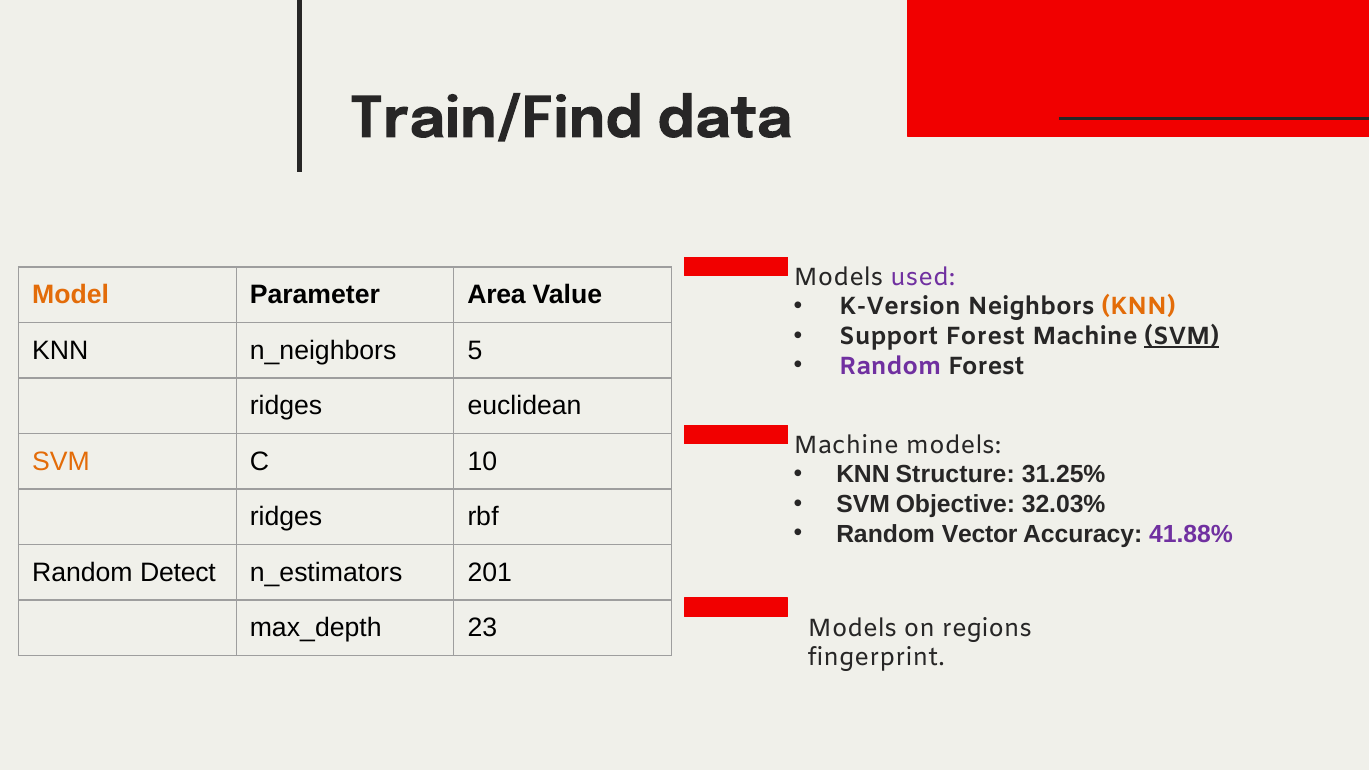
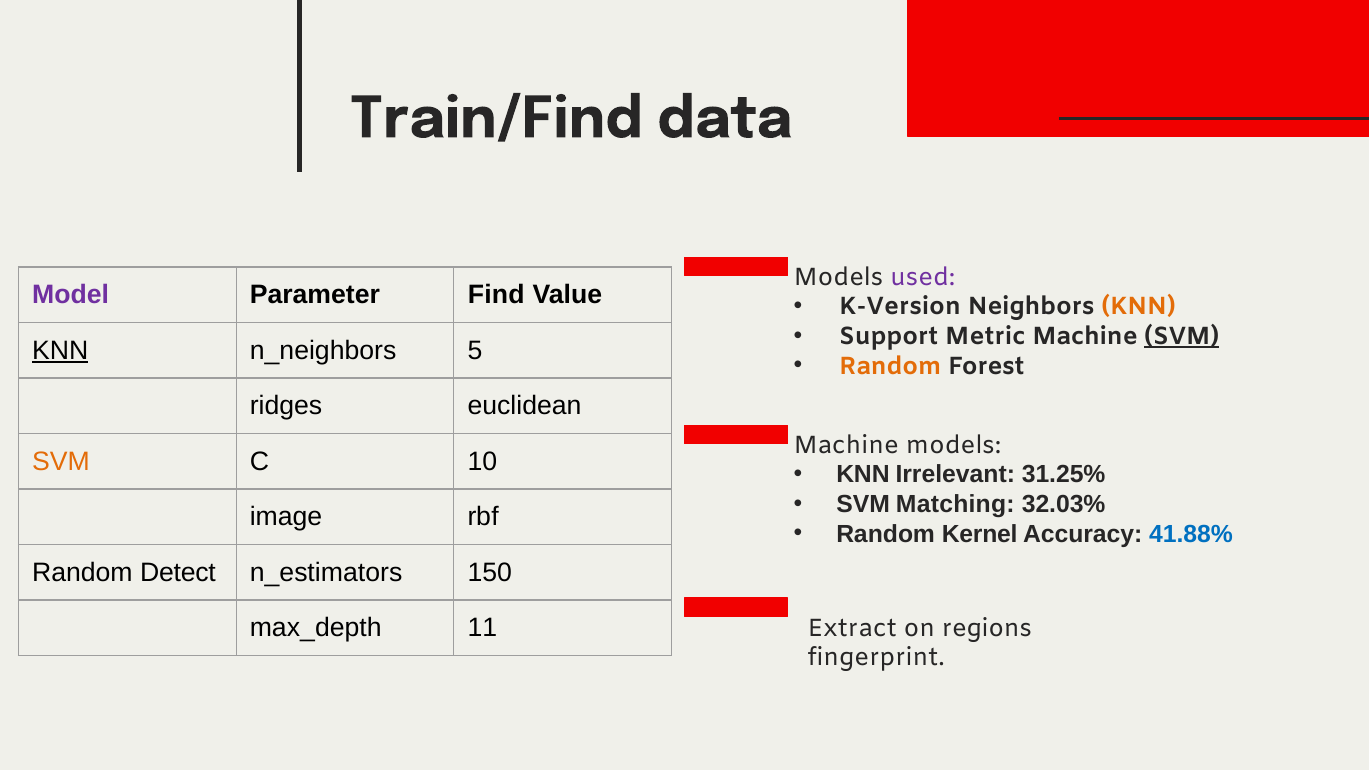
Model colour: orange -> purple
Area: Area -> Find
Support Forest: Forest -> Metric
KNN at (60, 351) underline: none -> present
Random at (890, 366) colour: purple -> orange
Structure: Structure -> Irrelevant
Objective: Objective -> Matching
ridges at (286, 517): ridges -> image
Vector: Vector -> Kernel
41.88% colour: purple -> blue
201: 201 -> 150
23: 23 -> 11
Models at (852, 628): Models -> Extract
